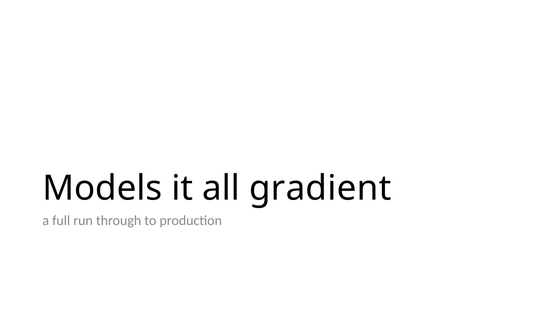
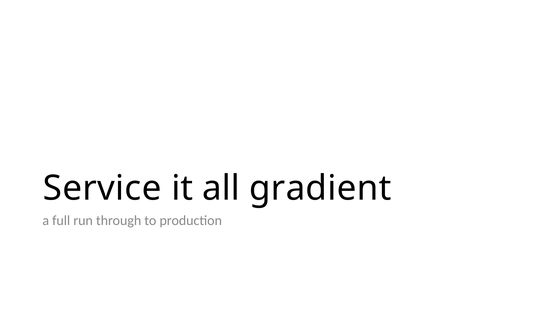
Models: Models -> Service
